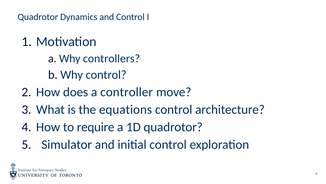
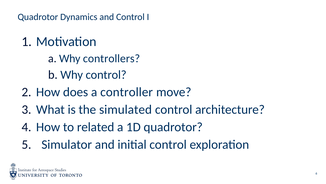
equations: equations -> simulated
require: require -> related
